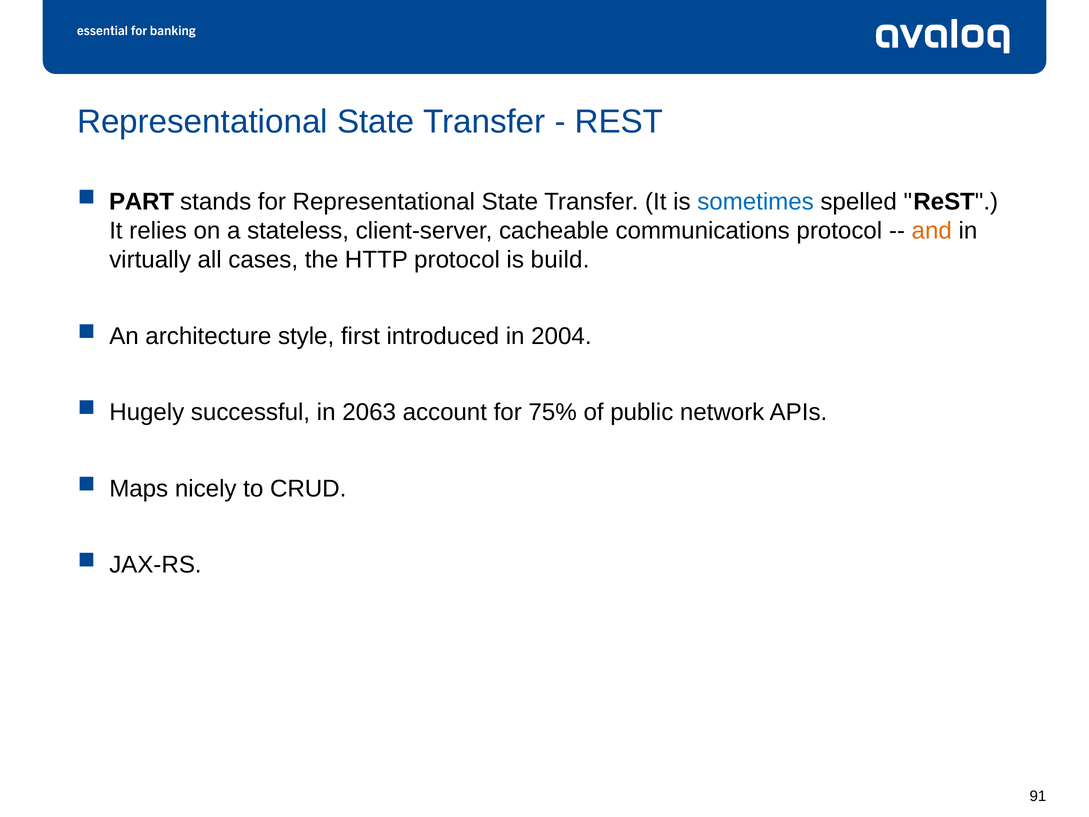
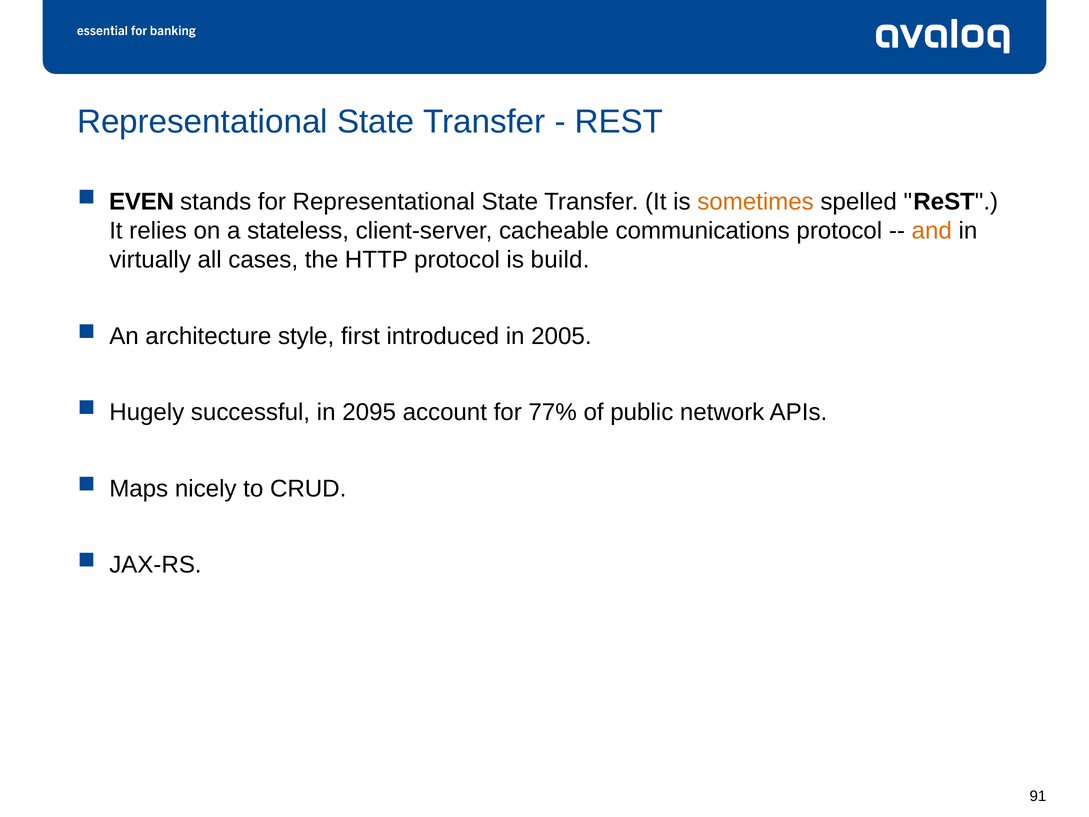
PART: PART -> EVEN
sometimes colour: blue -> orange
2004: 2004 -> 2005
2063: 2063 -> 2095
75%: 75% -> 77%
